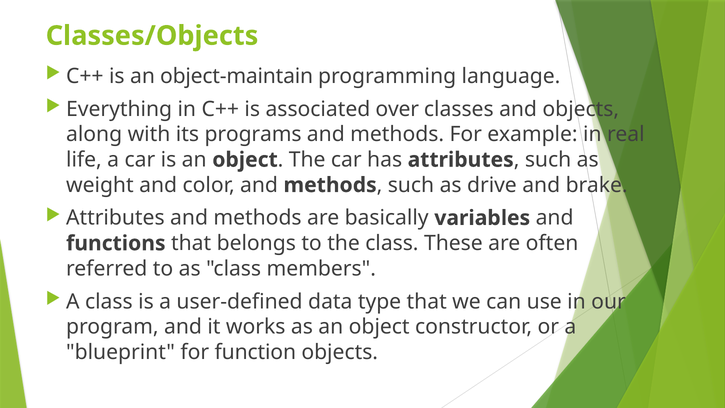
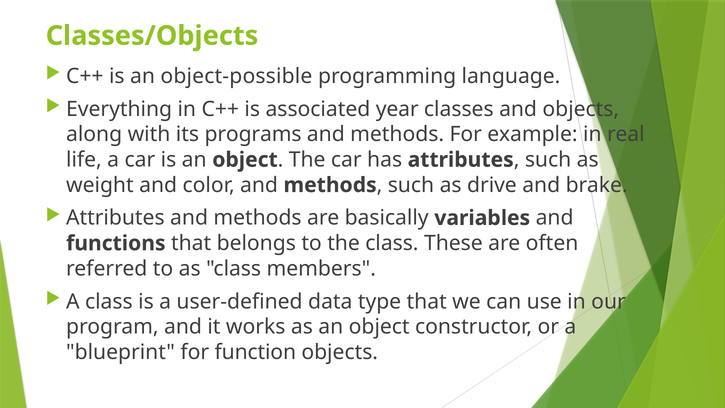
object-maintain: object-maintain -> object-possible
over: over -> year
